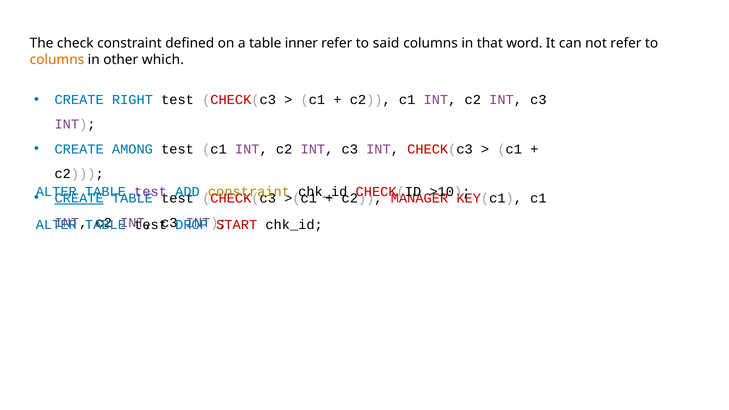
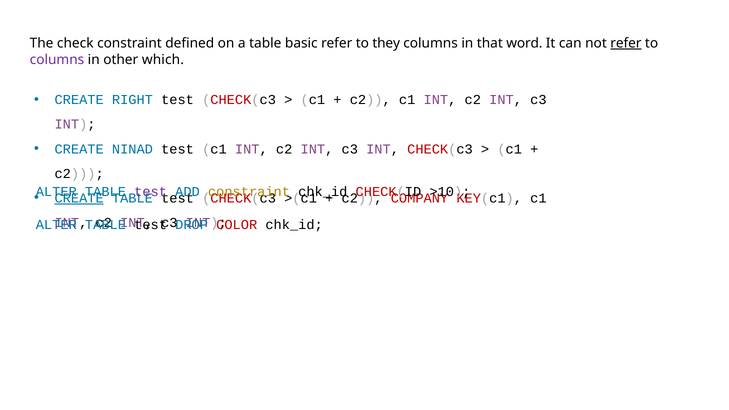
inner: inner -> basic
said: said -> they
refer at (626, 43) underline: none -> present
columns at (57, 60) colour: orange -> purple
AMONG: AMONG -> NINAD
MANAGER: MANAGER -> COMPANY
START: START -> COLOR
